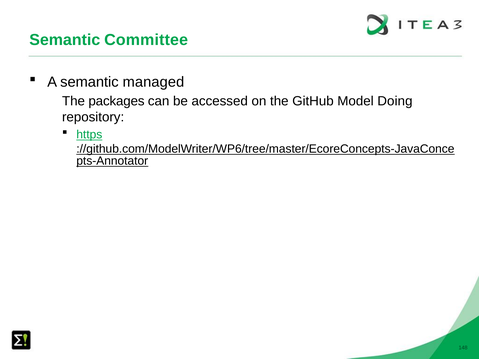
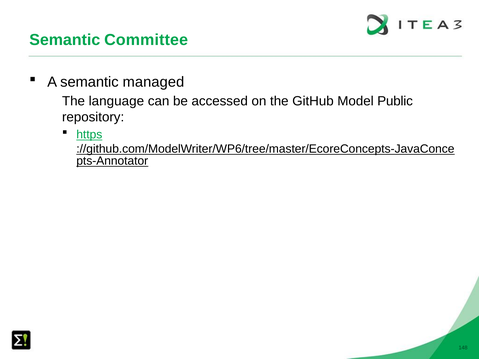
packages: packages -> language
Doing: Doing -> Public
